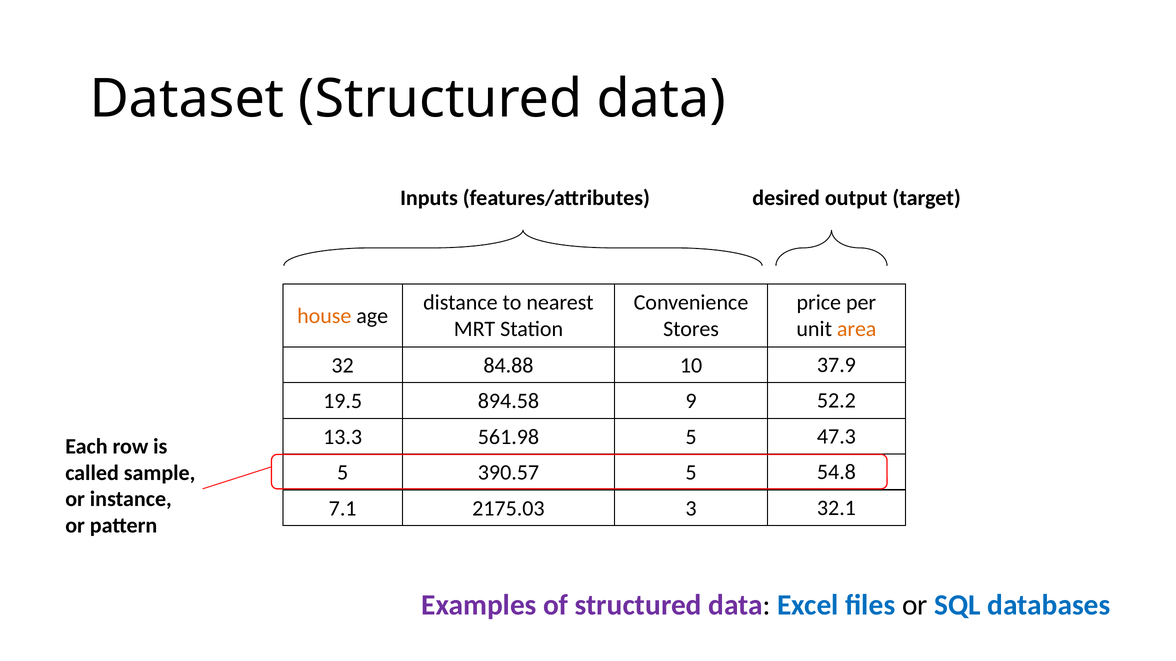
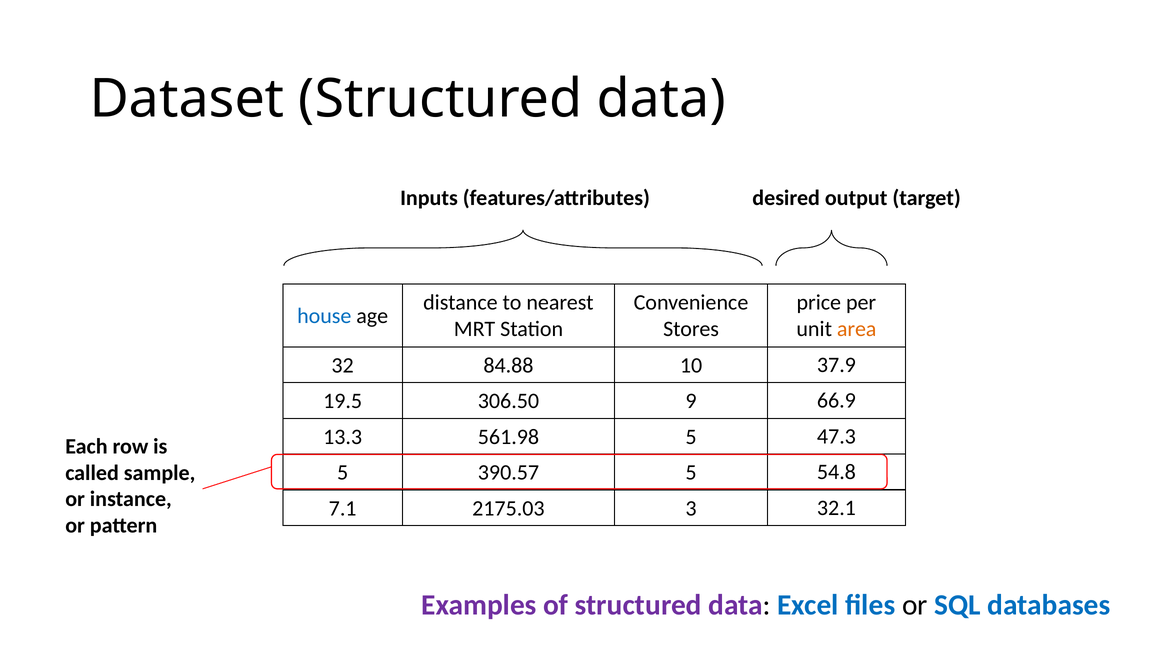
house colour: orange -> blue
894.58: 894.58 -> 306.50
52.2: 52.2 -> 66.9
